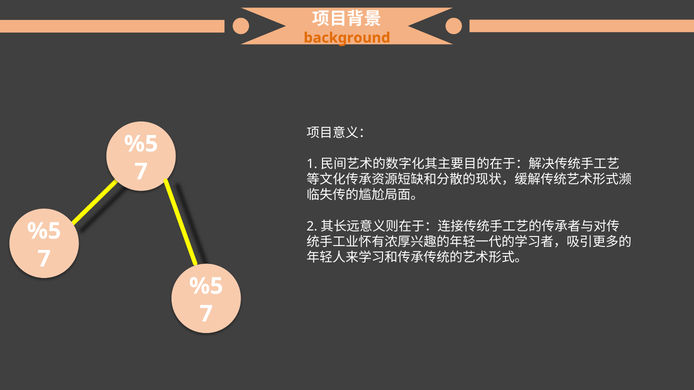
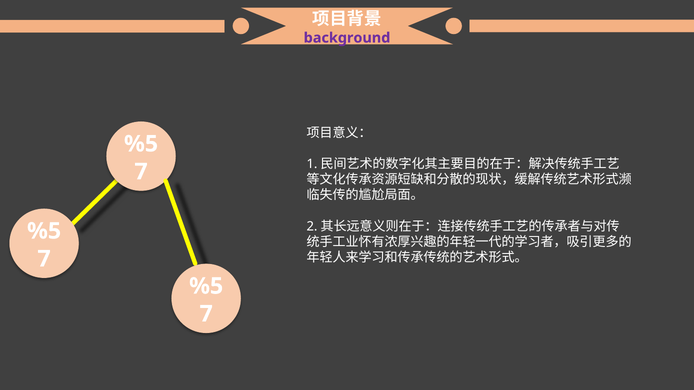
background colour: orange -> purple
